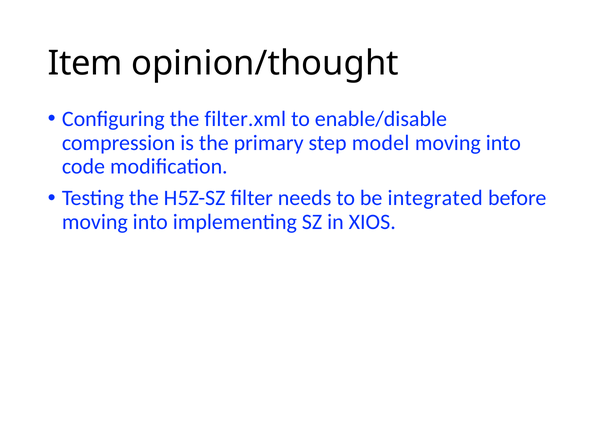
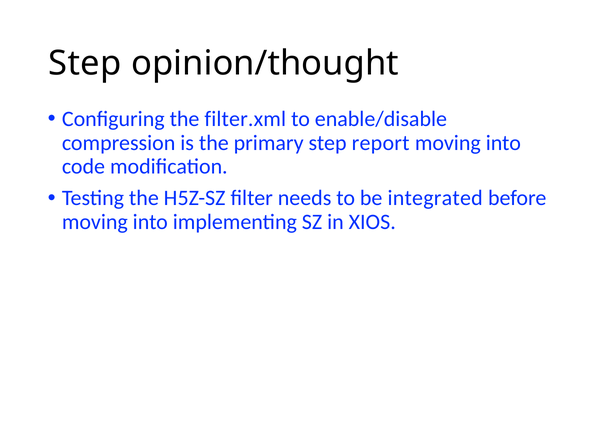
Item at (85, 63): Item -> Step
model: model -> report
